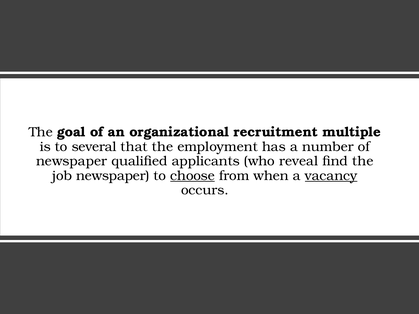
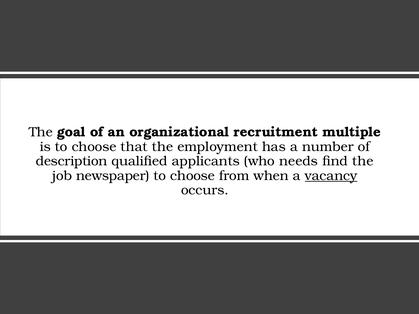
is to several: several -> choose
newspaper at (72, 161): newspaper -> description
reveal: reveal -> needs
choose at (193, 176) underline: present -> none
